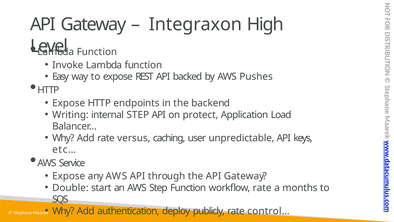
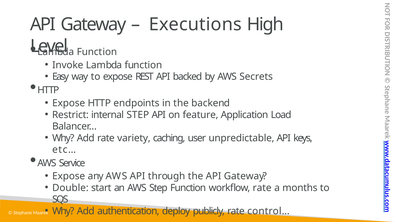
Integraxon: Integraxon -> Executions
Pushes: Pushes -> Secrets
Writing: Writing -> Restrict
protect: protect -> feature
versus: versus -> variety
